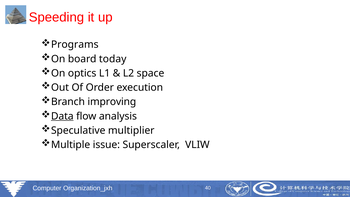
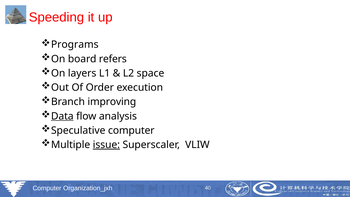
today: today -> refers
optics: optics -> layers
Speculative multiplier: multiplier -> computer
issue underline: none -> present
